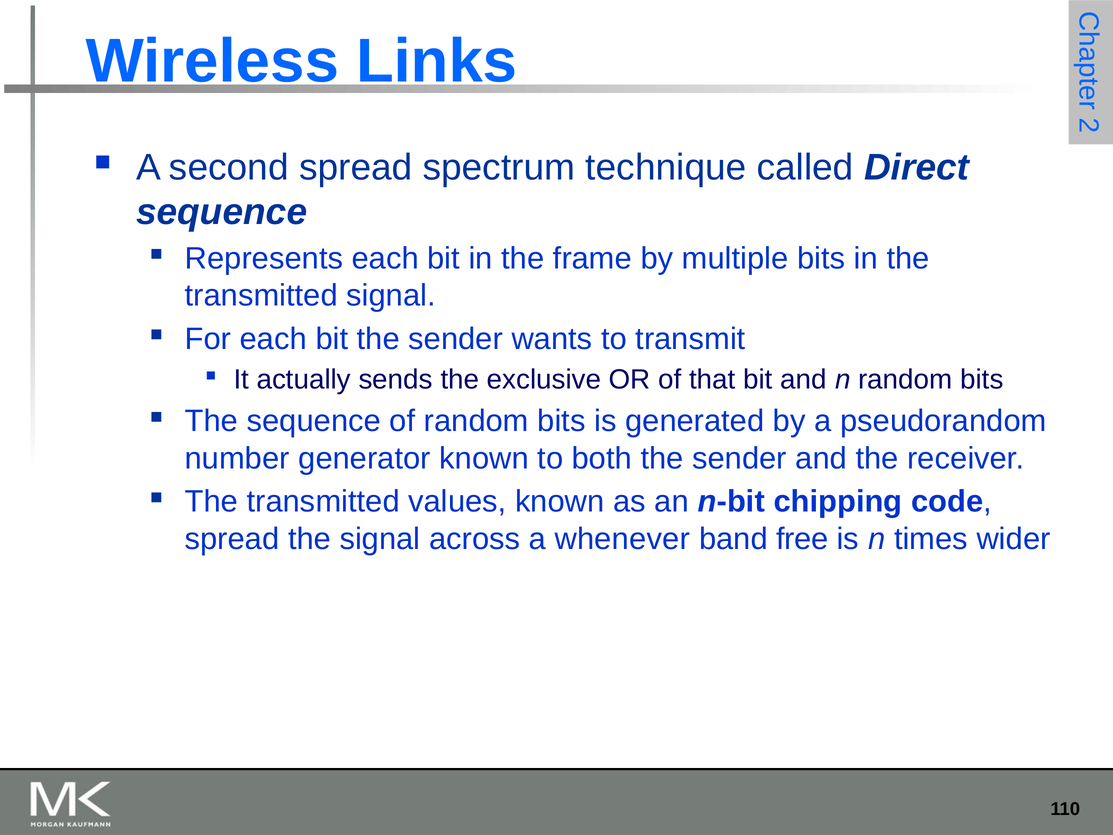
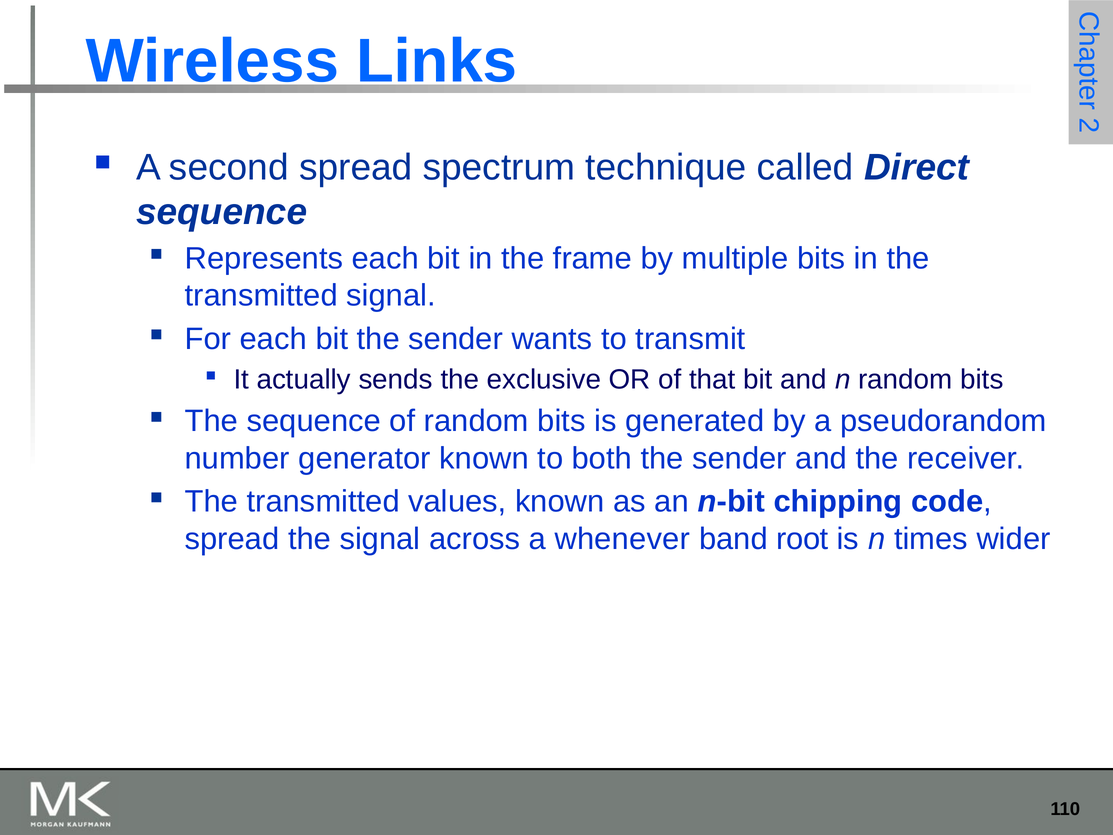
free: free -> root
